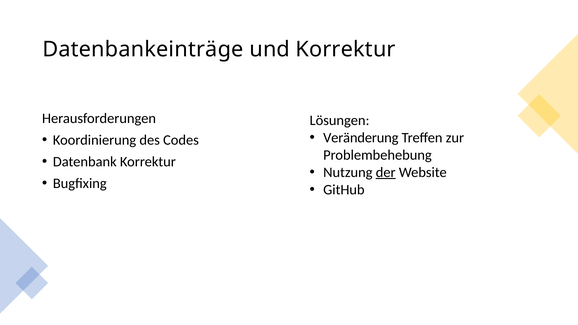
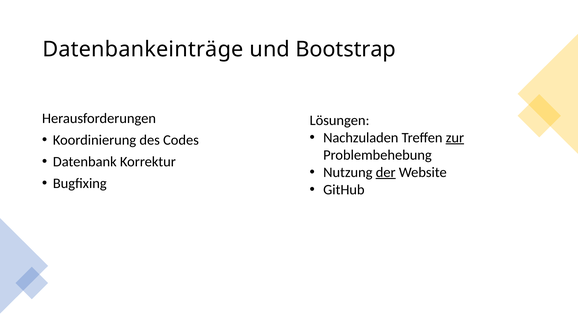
und Korrektur: Korrektur -> Bootstrap
Veränderung: Veränderung -> Nachzuladen
zur underline: none -> present
